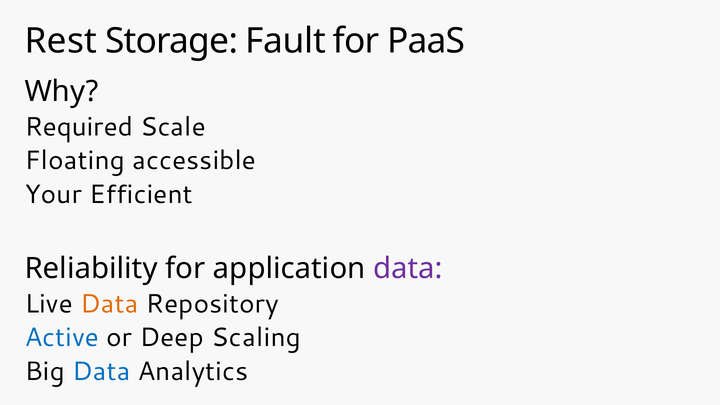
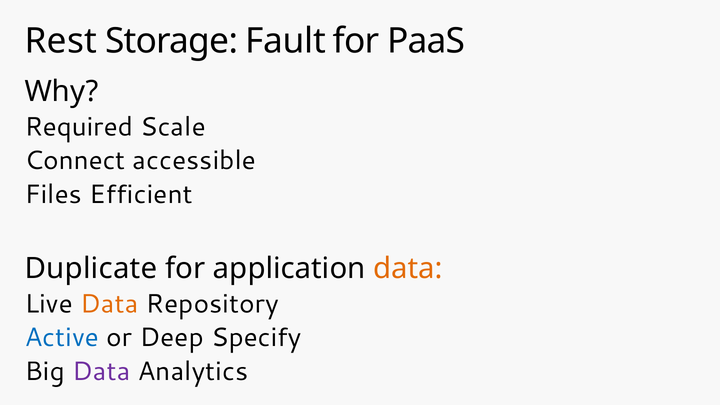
Floating: Floating -> Connect
Your: Your -> Files
Reliability: Reliability -> Duplicate
data at (408, 268) colour: purple -> orange
Scaling: Scaling -> Specify
Data at (101, 372) colour: blue -> purple
